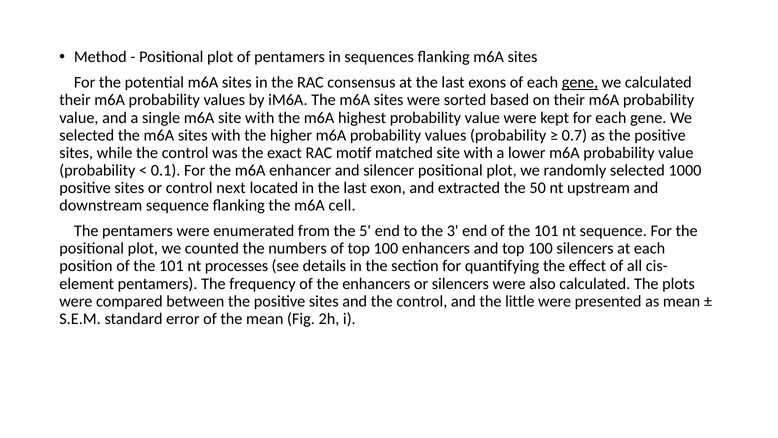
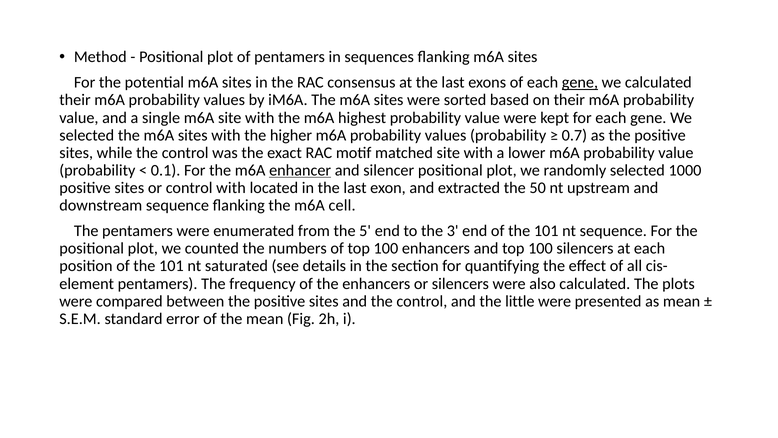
enhancer underline: none -> present
control next: next -> with
processes: processes -> saturated
